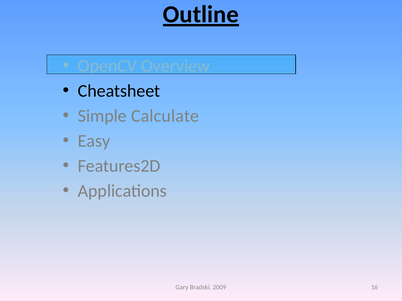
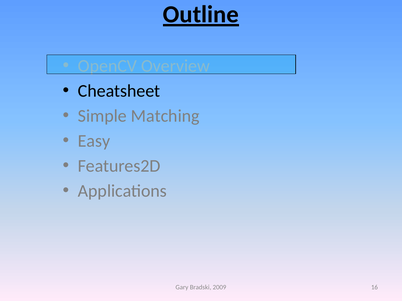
Calculate: Calculate -> Matching
